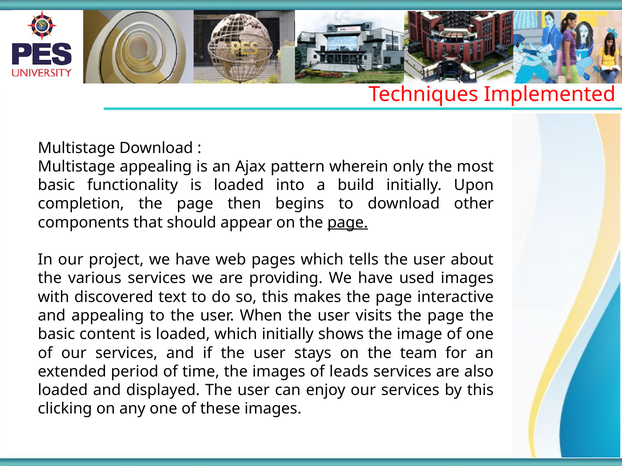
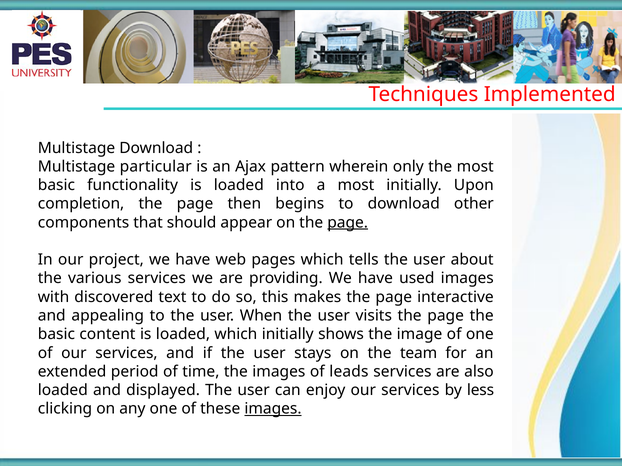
Multistage appealing: appealing -> particular
a build: build -> most
by this: this -> less
images at (273, 409) underline: none -> present
